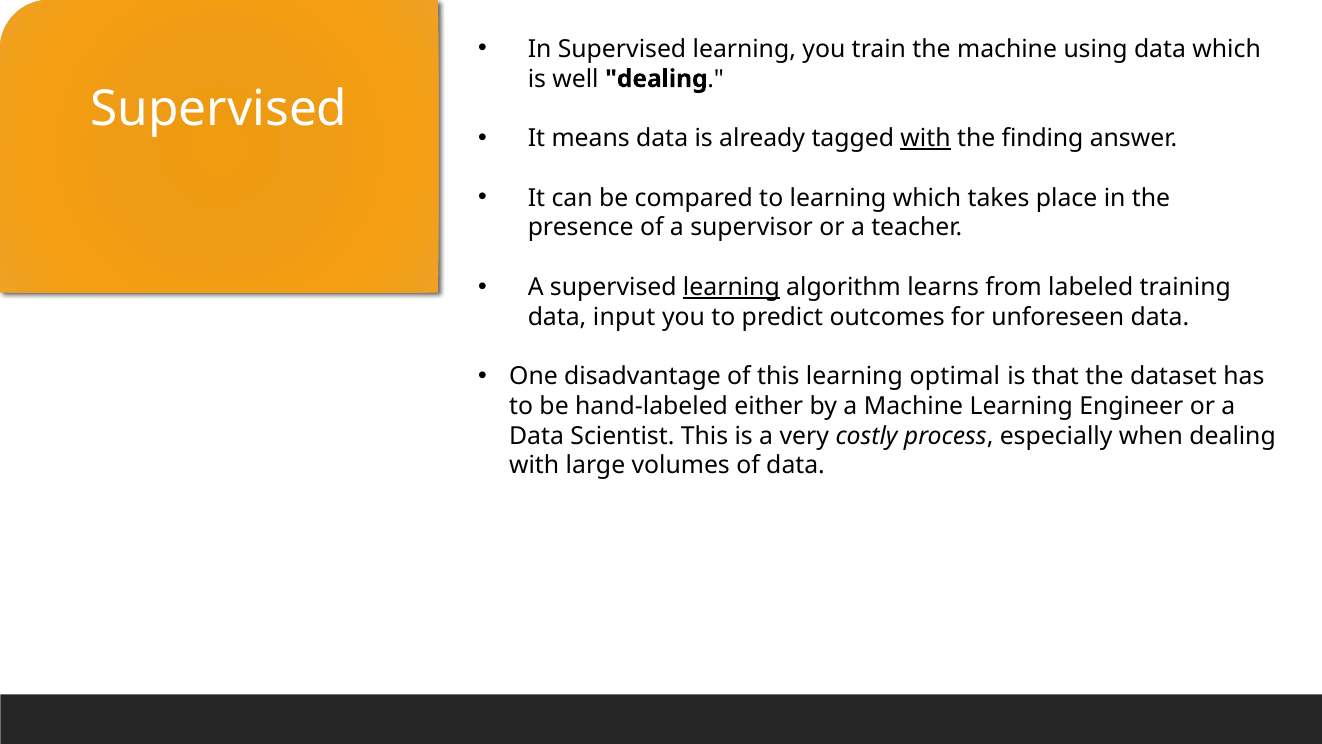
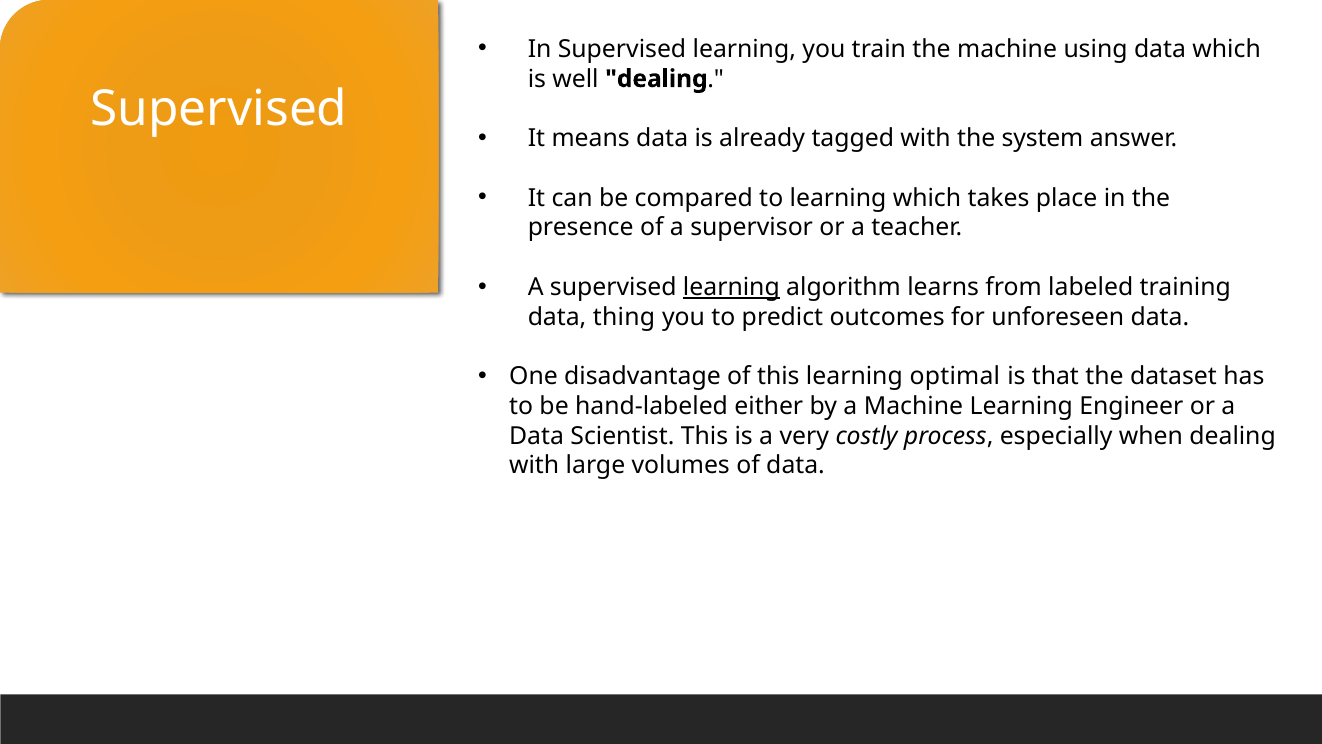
with at (926, 138) underline: present -> none
finding: finding -> system
input: input -> thing
